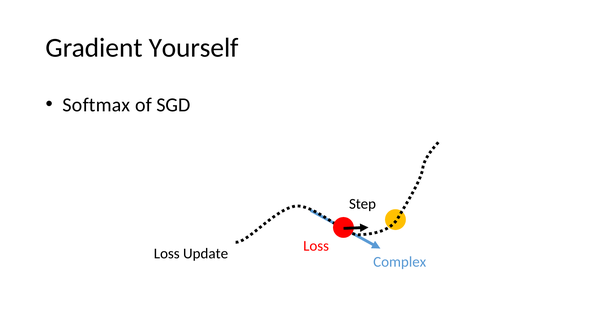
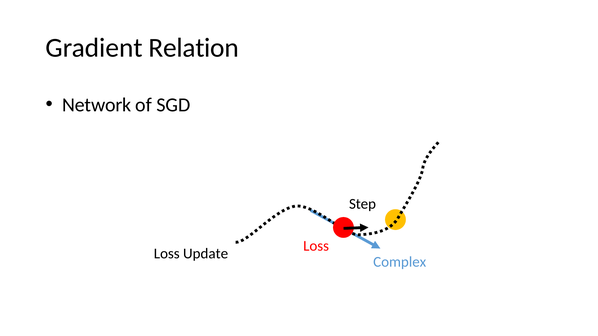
Yourself: Yourself -> Relation
Softmax: Softmax -> Network
